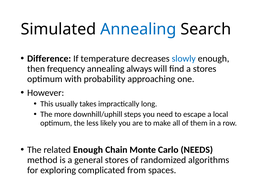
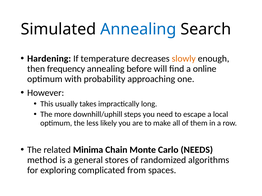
Difference: Difference -> Hardening
slowly colour: blue -> orange
always: always -> before
a stores: stores -> online
related Enough: Enough -> Minima
